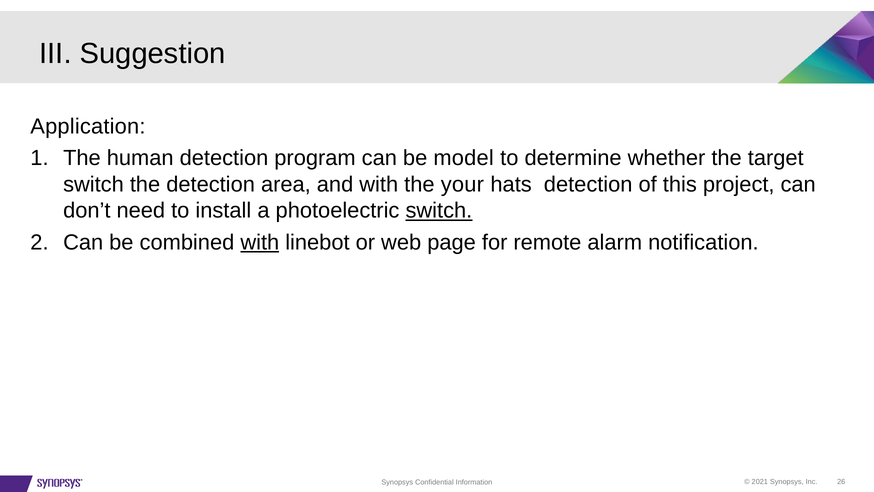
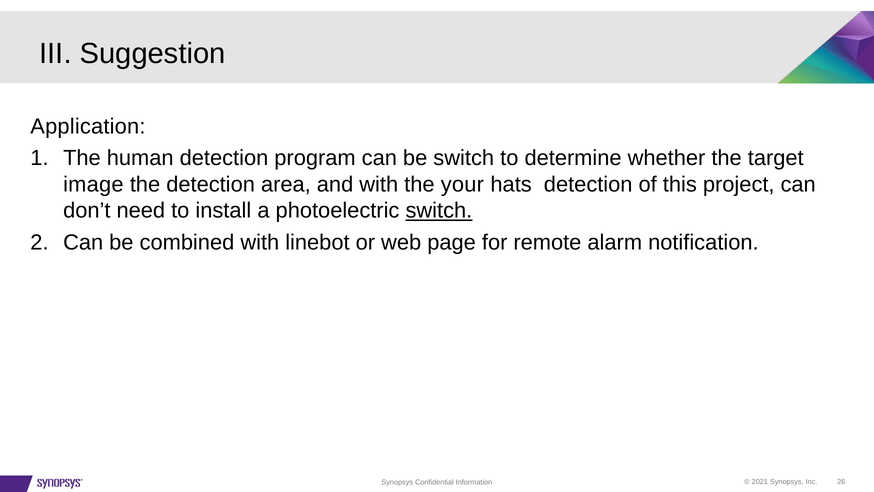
be model: model -> switch
switch at (93, 184): switch -> image
with at (260, 242) underline: present -> none
